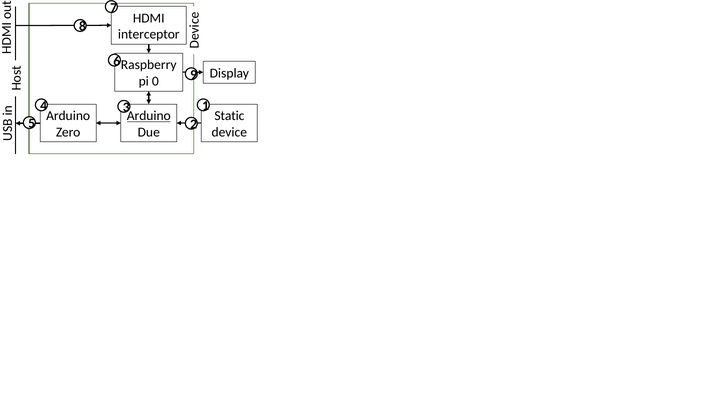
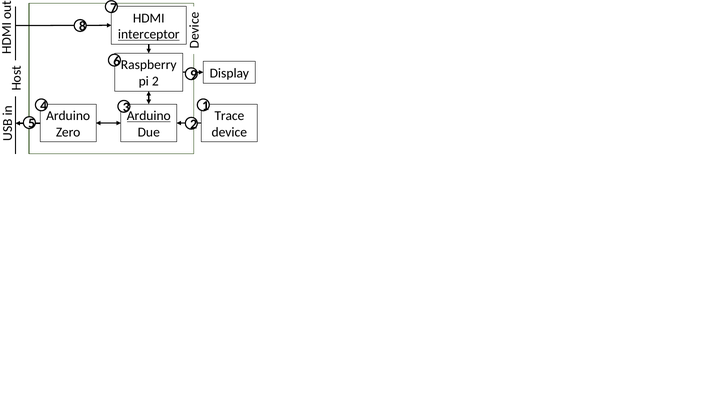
interceptor underline: none -> present
pi 0: 0 -> 2
Static: Static -> Trace
